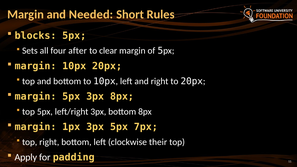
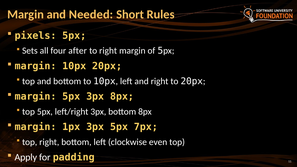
blocks: blocks -> pixels
to clear: clear -> right
their: their -> even
